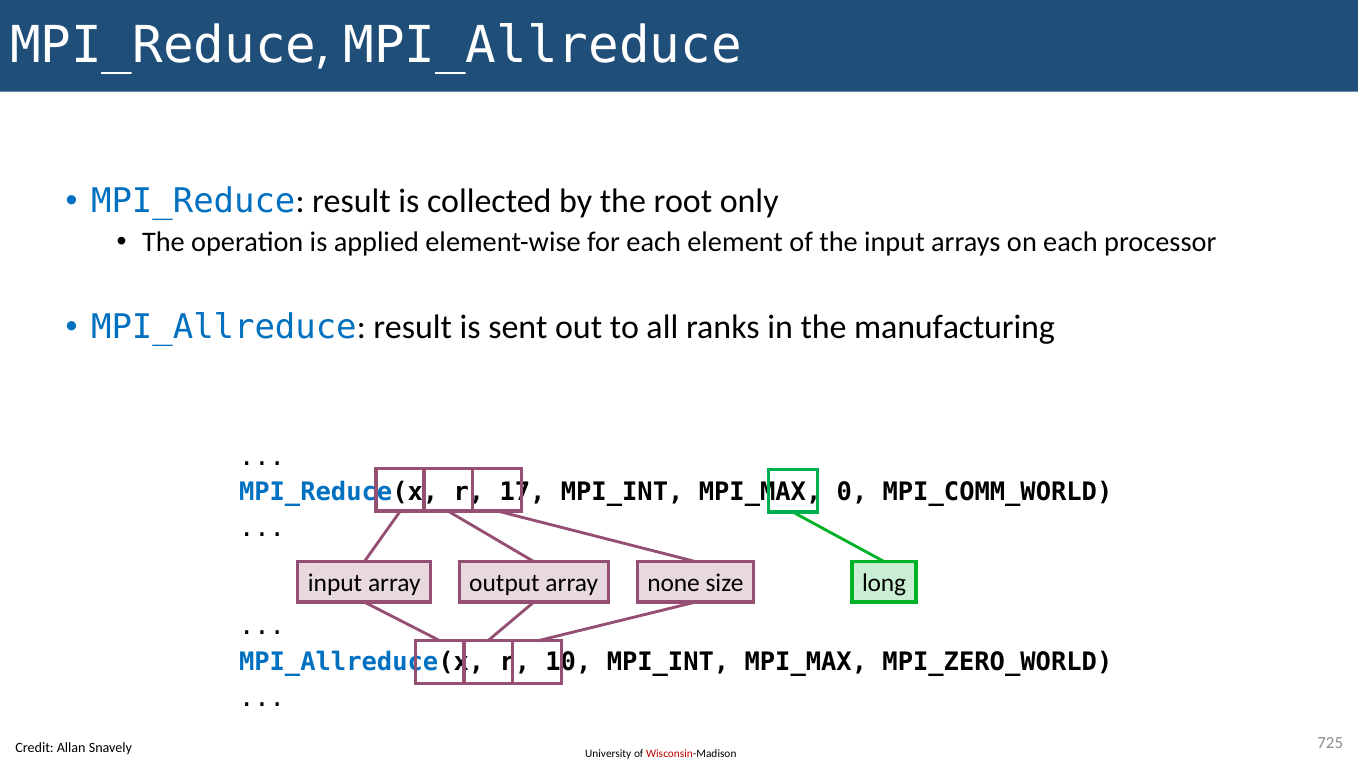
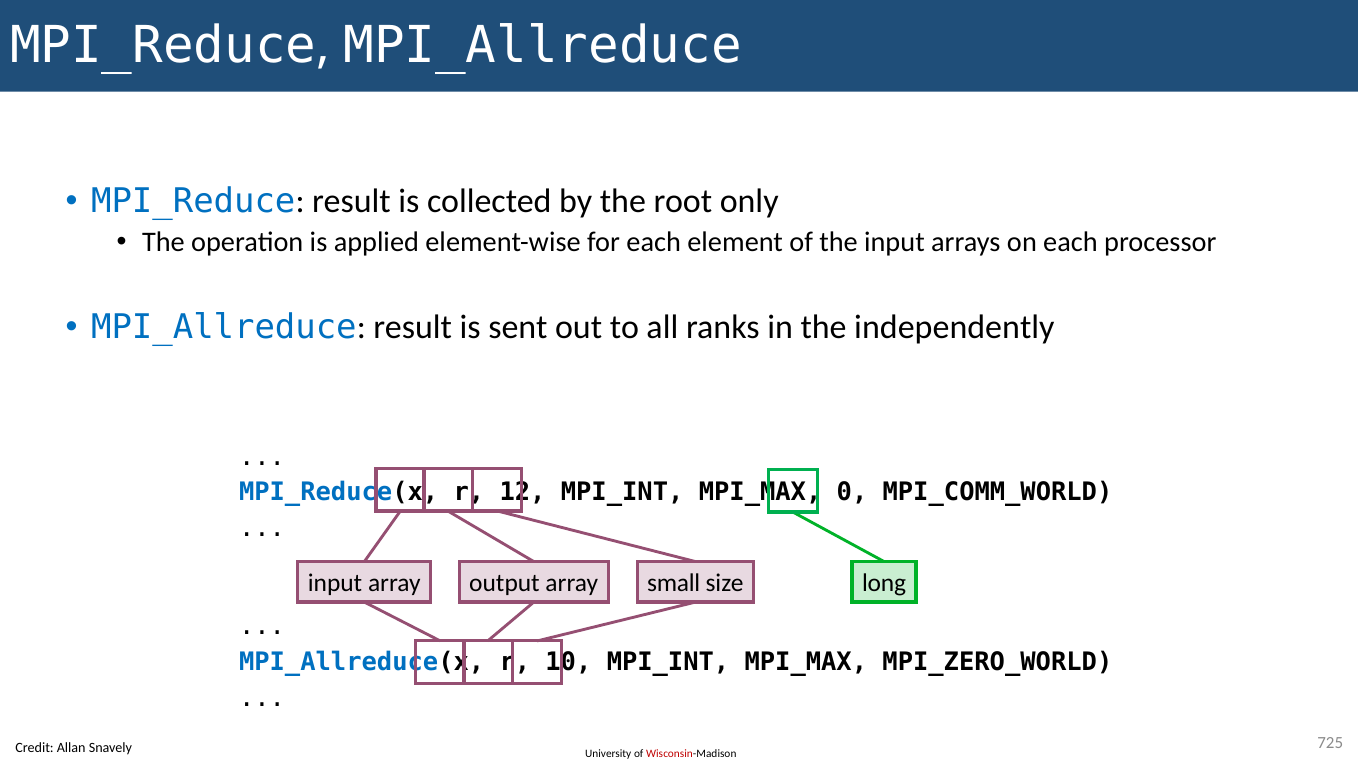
manufacturing: manufacturing -> independently
17: 17 -> 12
none: none -> small
